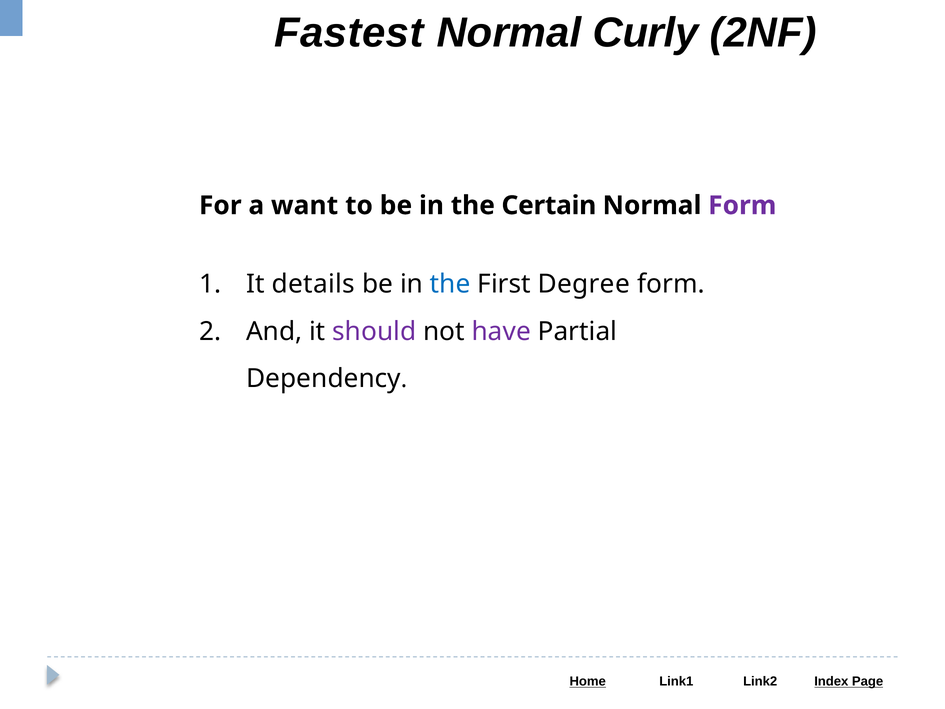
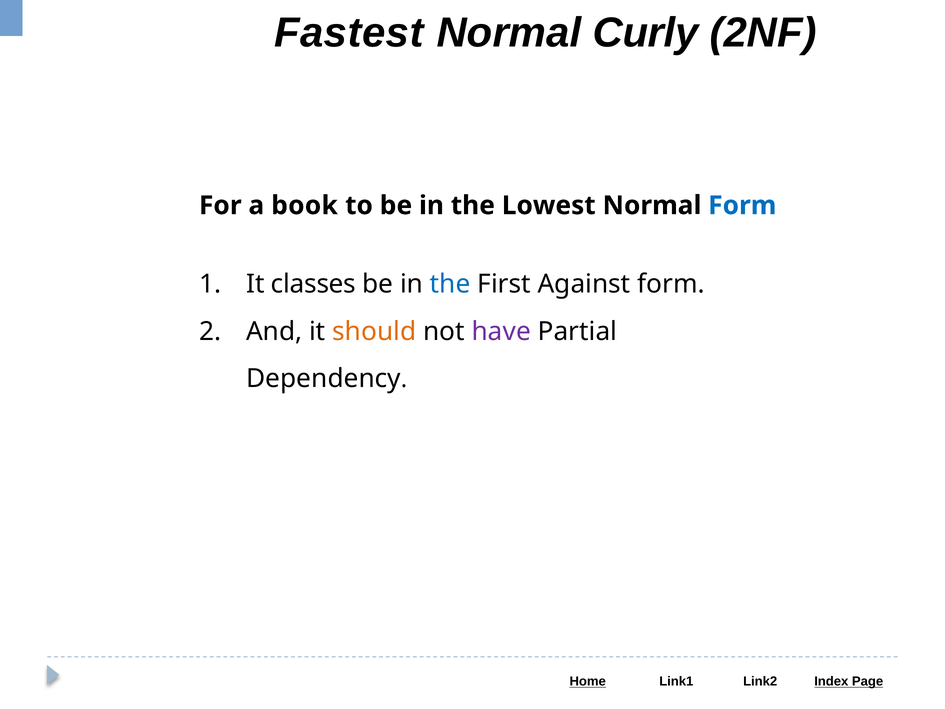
want: want -> book
Certain: Certain -> Lowest
Form at (742, 205) colour: purple -> blue
details: details -> classes
Degree: Degree -> Against
should colour: purple -> orange
